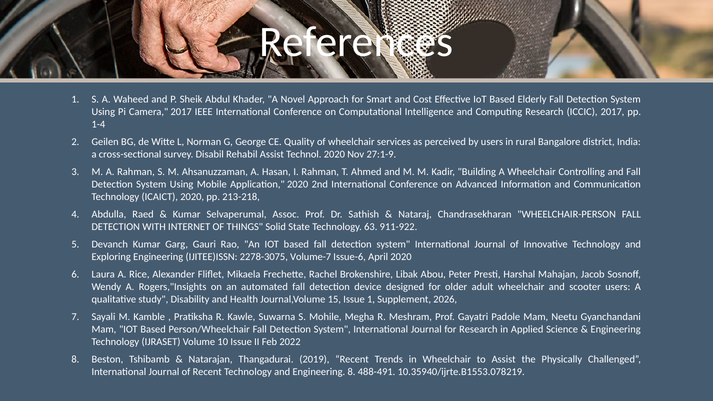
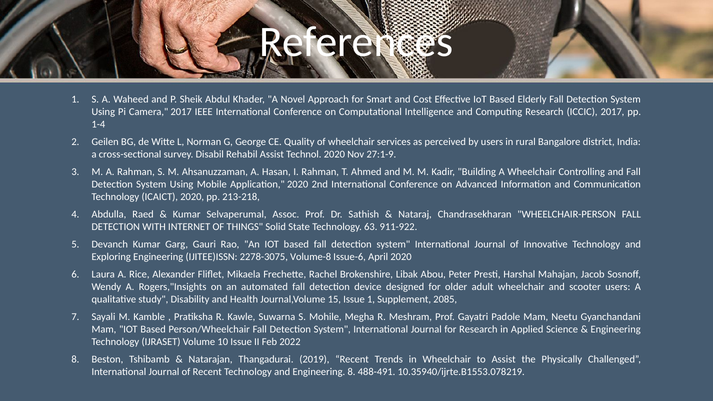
Volume-7: Volume-7 -> Volume-8
2026: 2026 -> 2085
